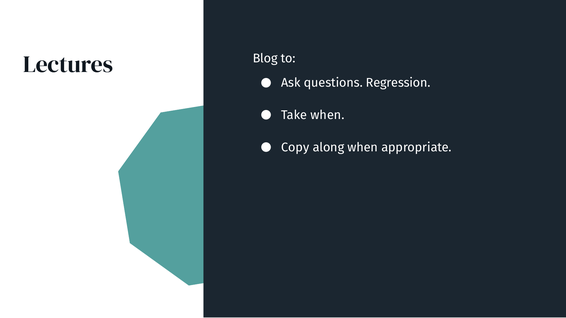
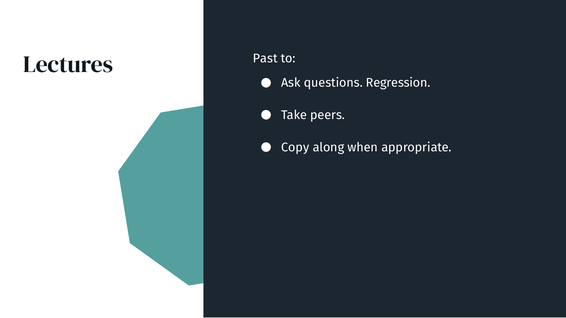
Blog: Blog -> Past
Take when: when -> peers
